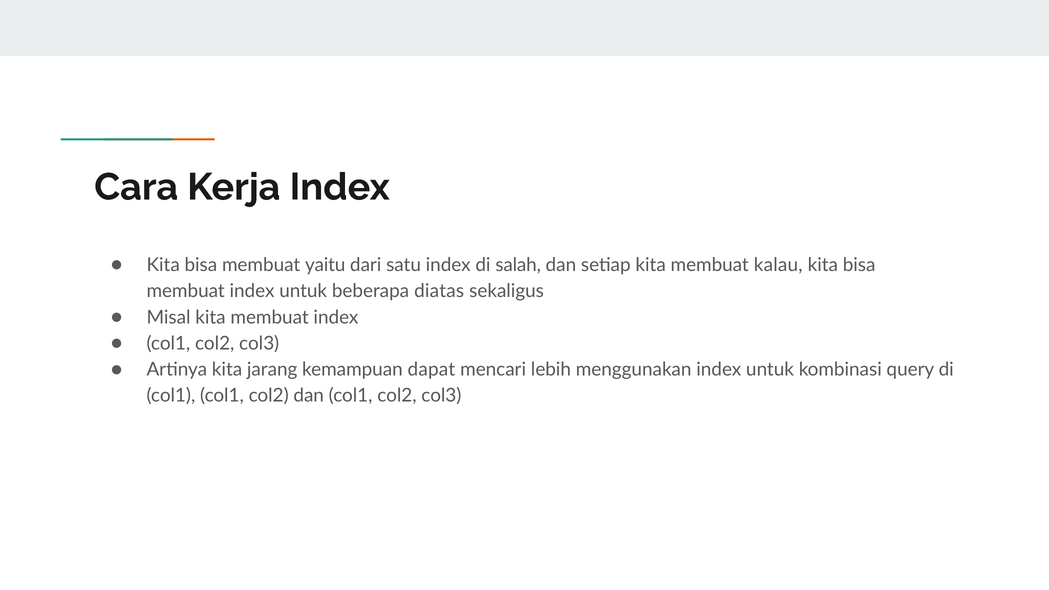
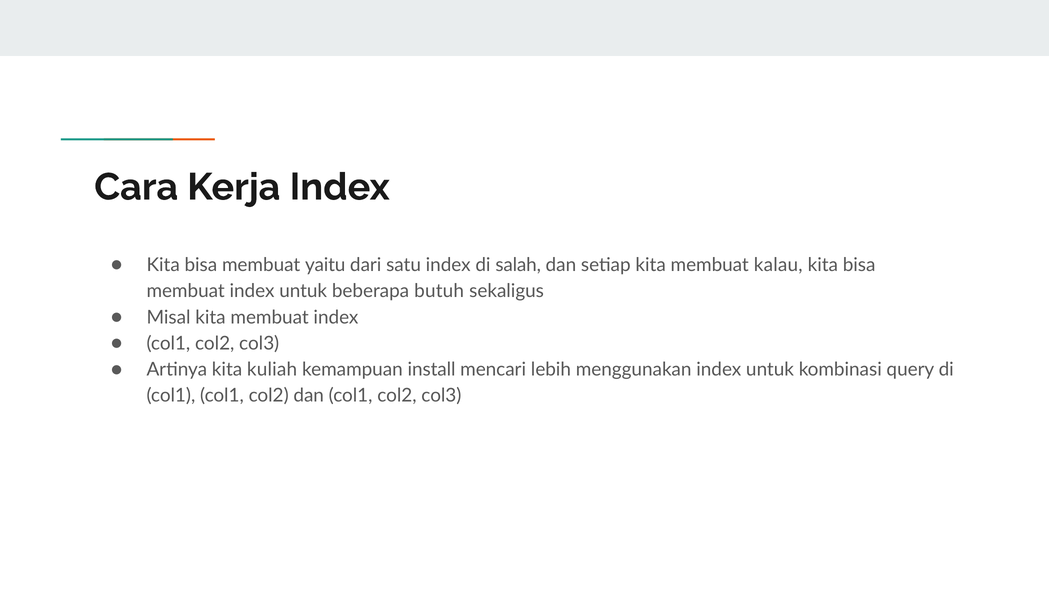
diatas: diatas -> butuh
jarang: jarang -> kuliah
dapat: dapat -> install
